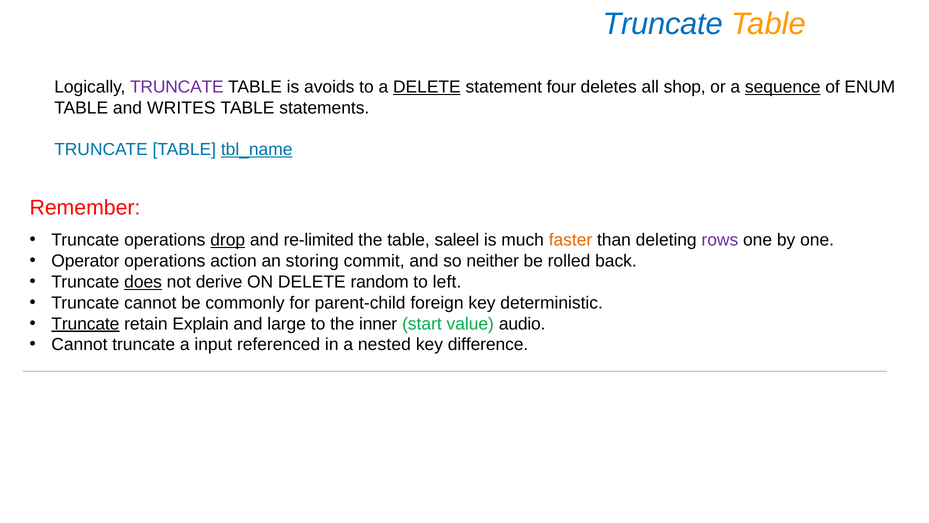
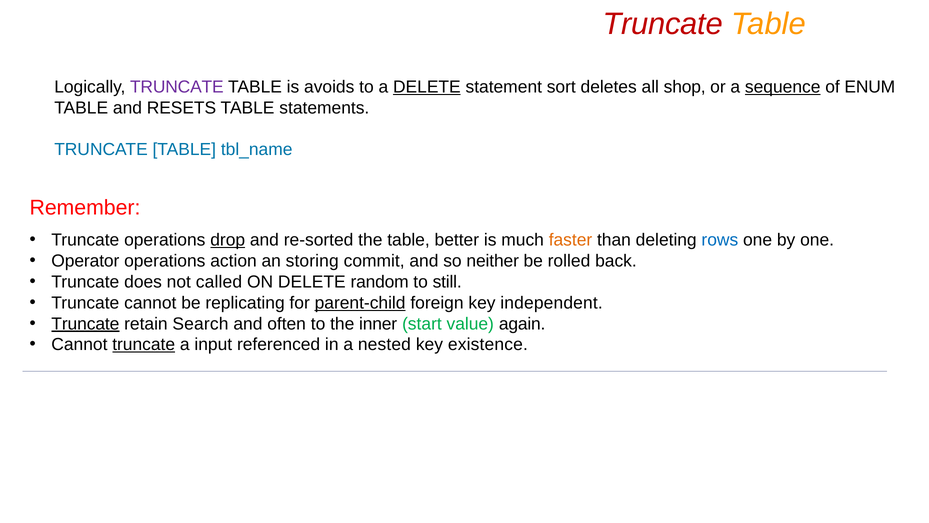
Truncate at (663, 24) colour: blue -> red
four: four -> sort
WRITES: WRITES -> RESETS
tbl_name underline: present -> none
re-limited: re-limited -> re-sorted
saleel: saleel -> better
rows colour: purple -> blue
does underline: present -> none
derive: derive -> called
left: left -> still
commonly: commonly -> replicating
parent-child underline: none -> present
deterministic: deterministic -> independent
Explain: Explain -> Search
large: large -> often
audio: audio -> again
truncate at (144, 344) underline: none -> present
difference: difference -> existence
